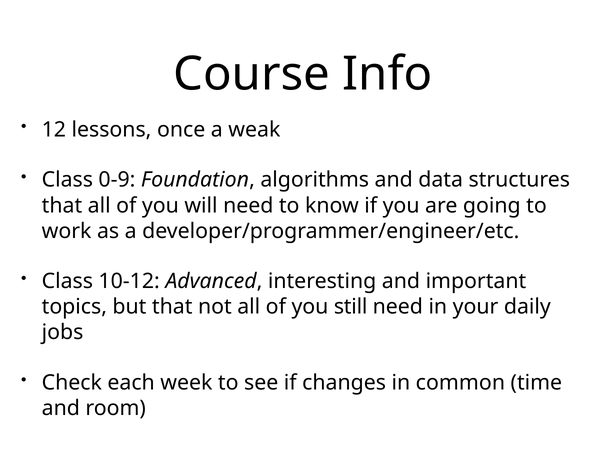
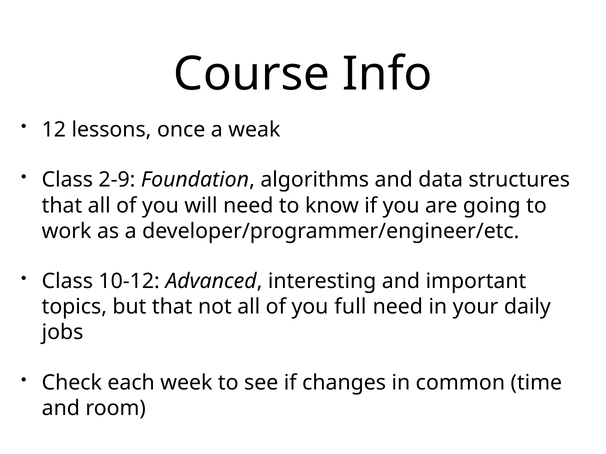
0-9: 0-9 -> 2-9
still: still -> full
